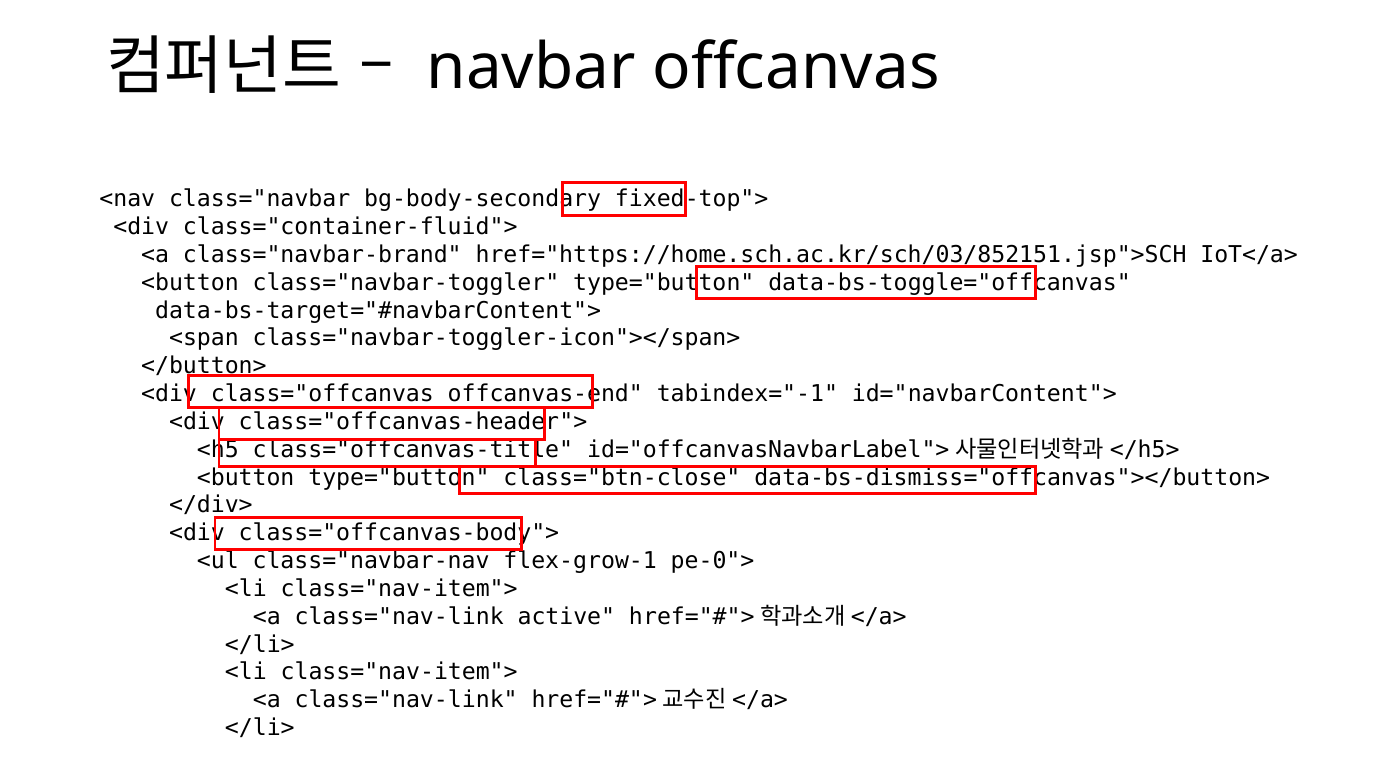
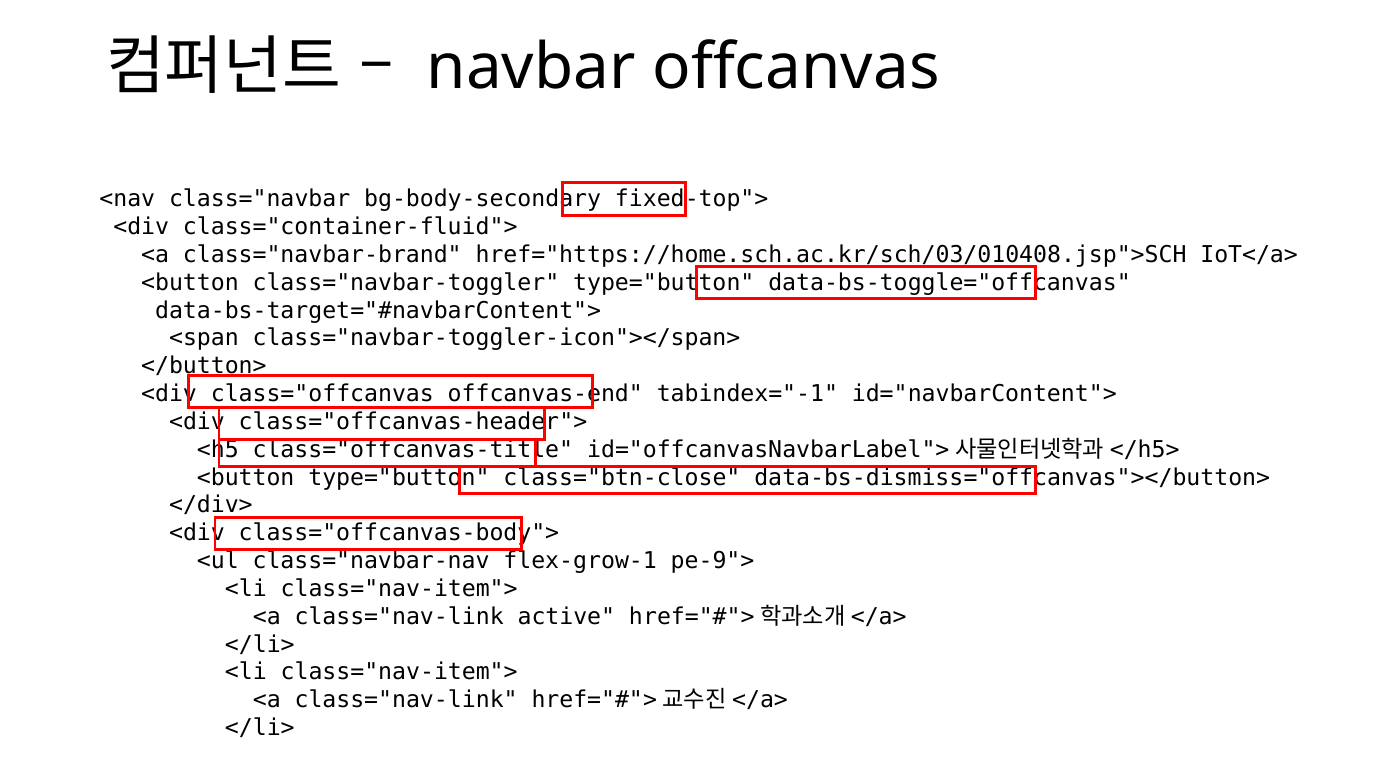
href="https://home.sch.ac.kr/sch/03/852151.jsp">SCH: href="https://home.sch.ac.kr/sch/03/852151.jsp">SCH -> href="https://home.sch.ac.kr/sch/03/010408.jsp">SCH
pe-0">: pe-0"> -> pe-9">
